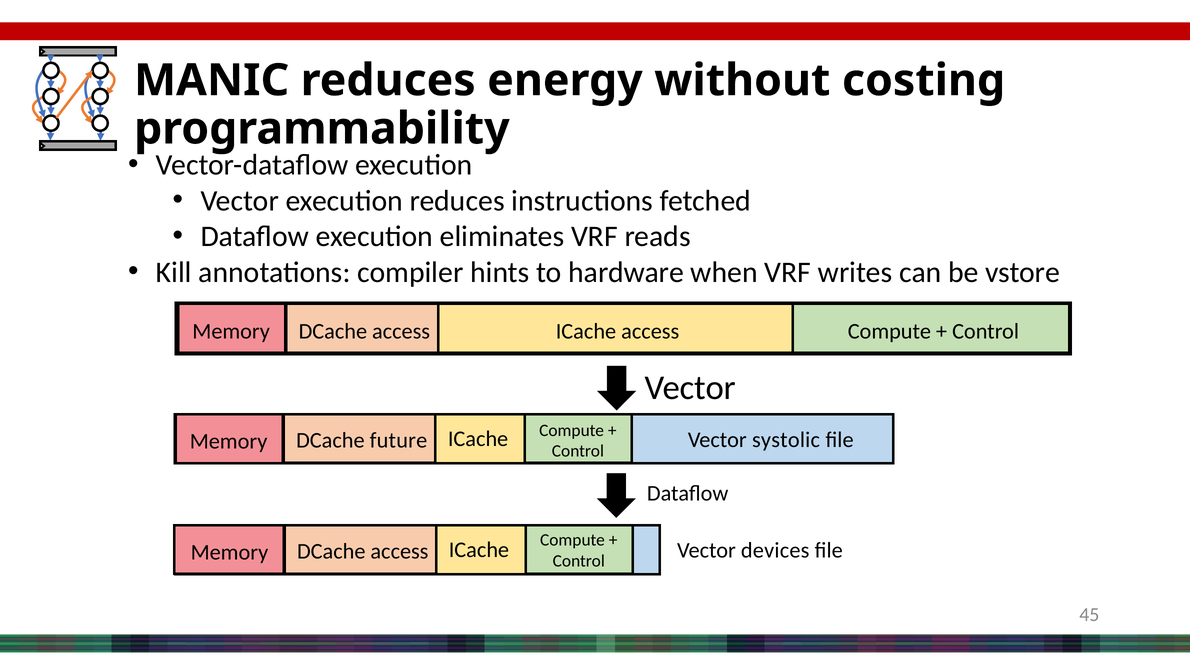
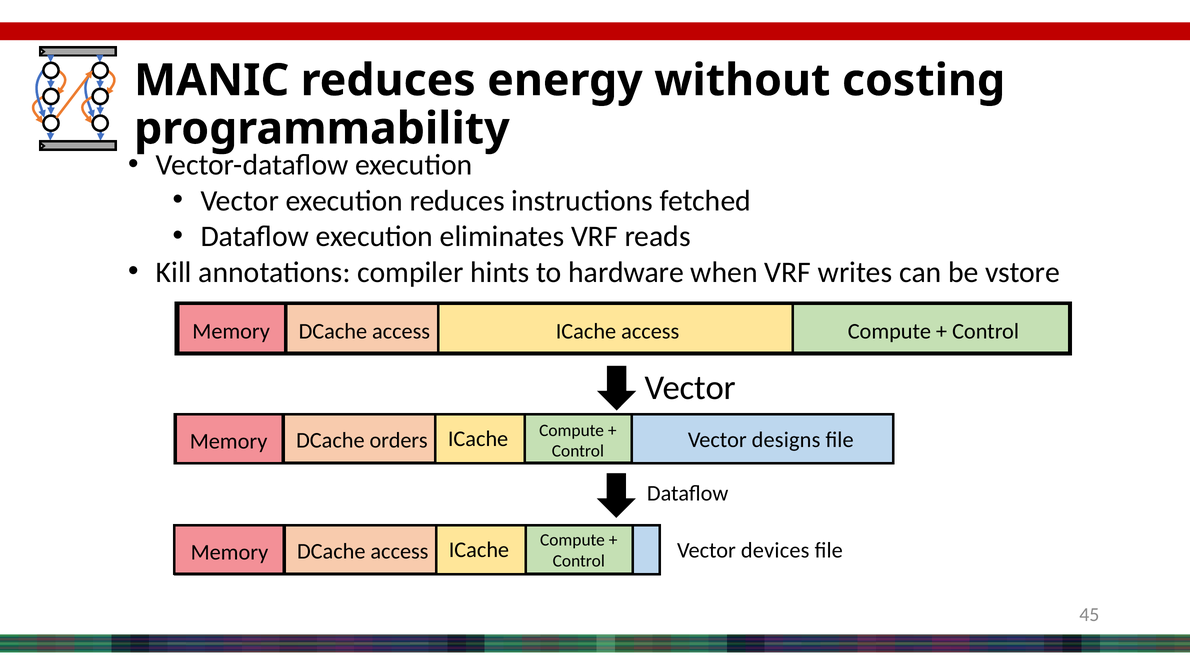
future: future -> orders
systolic: systolic -> designs
